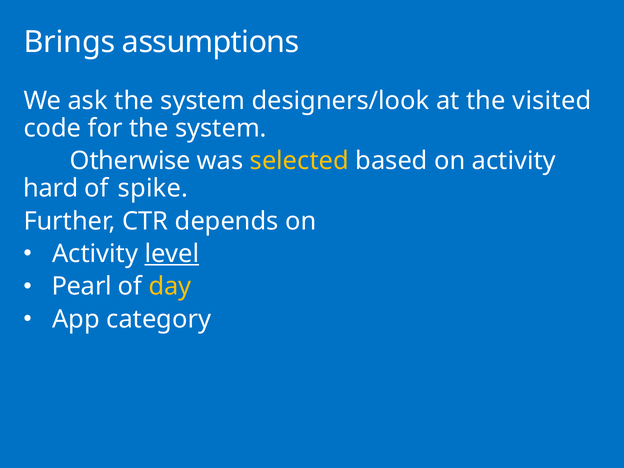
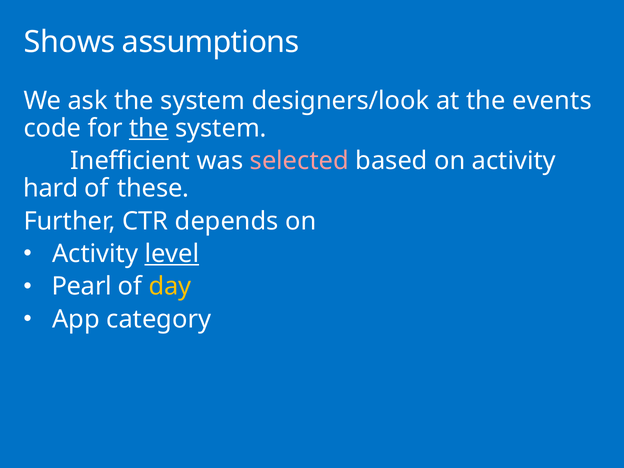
Brings: Brings -> Shows
visited: visited -> events
the at (149, 128) underline: none -> present
Otherwise: Otherwise -> Inefficient
selected colour: yellow -> pink
spike: spike -> these
